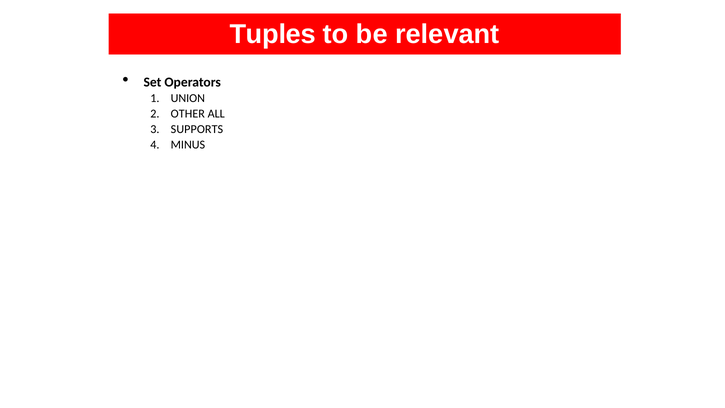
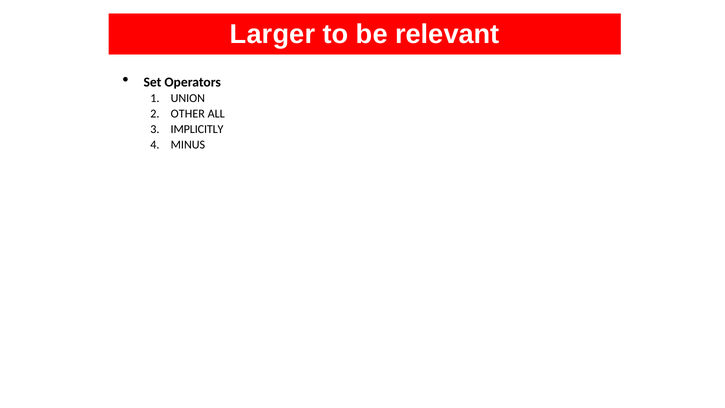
Tuples: Tuples -> Larger
SUPPORTS: SUPPORTS -> IMPLICITLY
